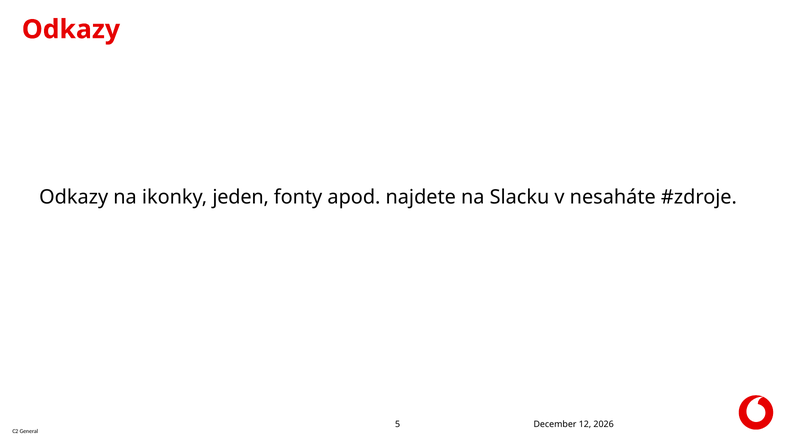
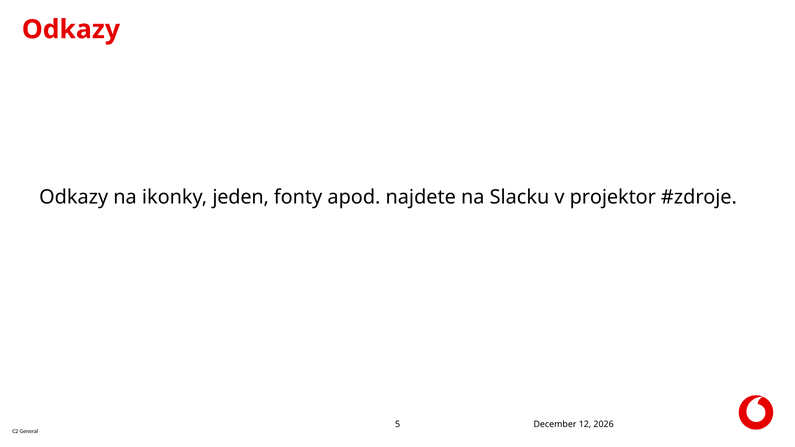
nesaháte: nesaháte -> projektor
